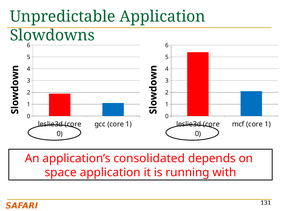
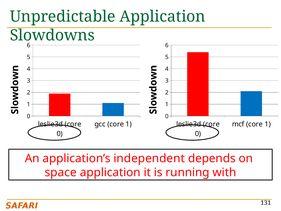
consolidated: consolidated -> independent
